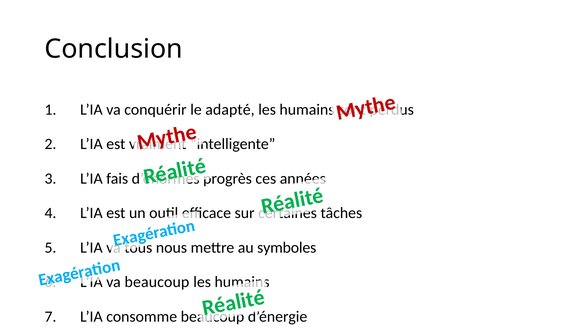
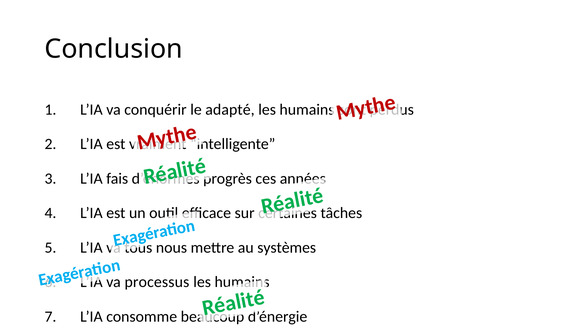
symboles: symboles -> systèmes
beaucoup at (157, 282): beaucoup -> processus
